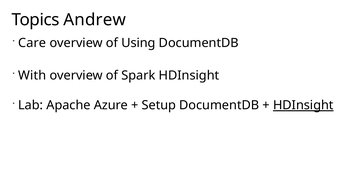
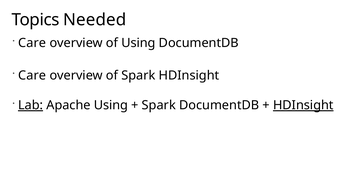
Andrew: Andrew -> Needed
With at (32, 76): With -> Care
Lab underline: none -> present
Apache Azure: Azure -> Using
Setup at (159, 106): Setup -> Spark
